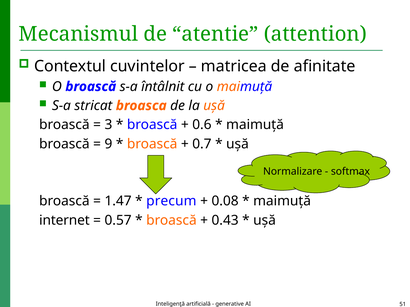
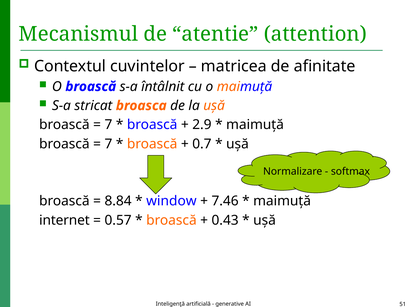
3 at (108, 125): 3 -> 7
0.6: 0.6 -> 2.9
9 at (108, 144): 9 -> 7
1.47: 1.47 -> 8.84
precum: precum -> window
0.08: 0.08 -> 7.46
